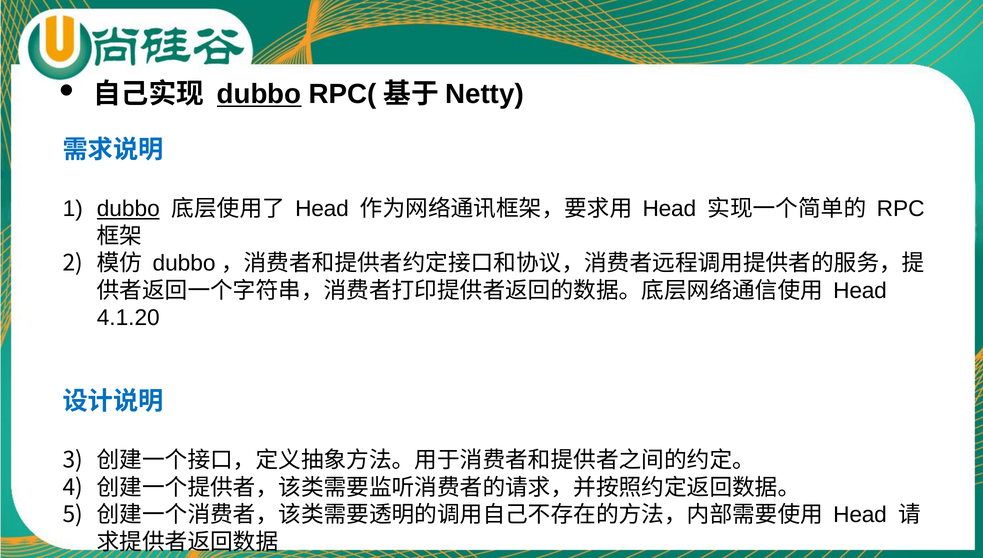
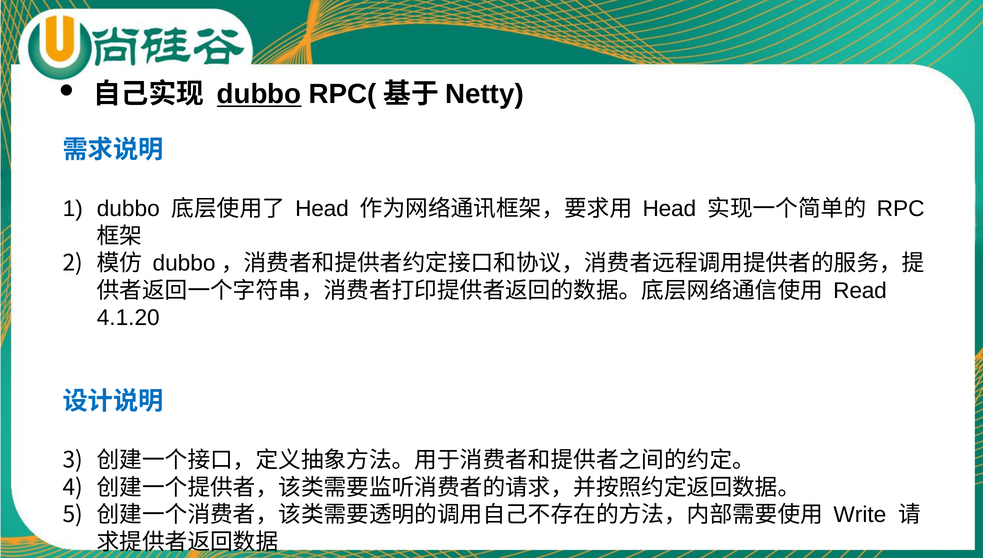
dubbo at (128, 209) underline: present -> none
Head at (860, 291): Head -> Read
Head at (860, 515): Head -> Write
